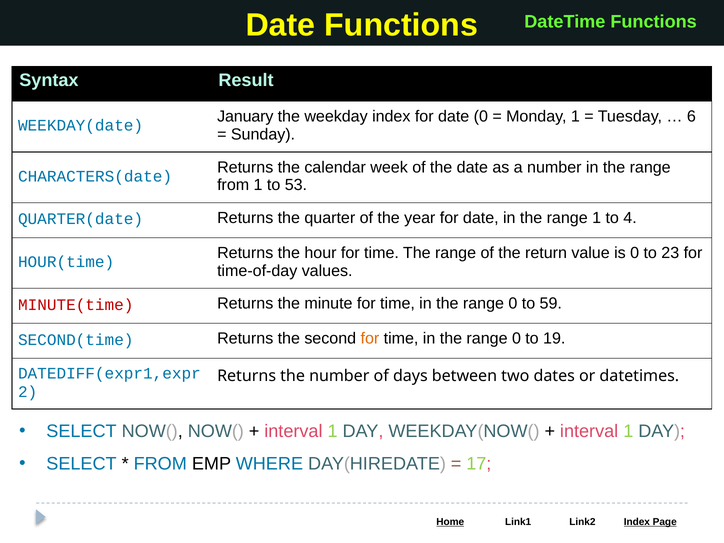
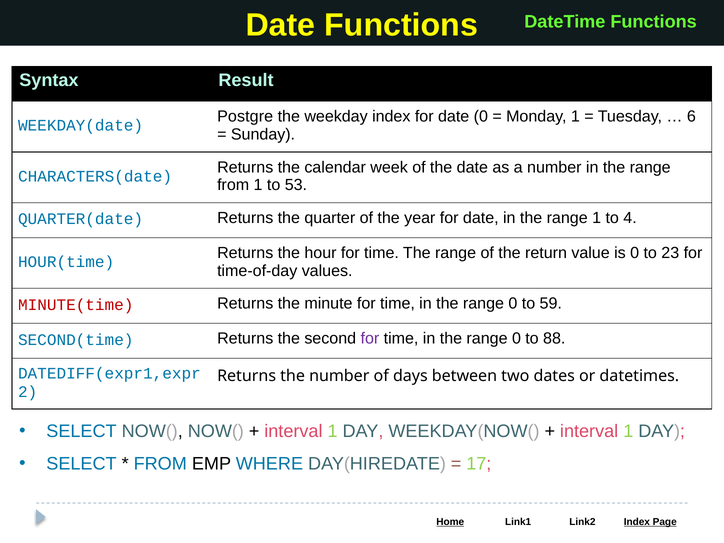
January: January -> Postgre
for at (370, 339) colour: orange -> purple
19: 19 -> 88
